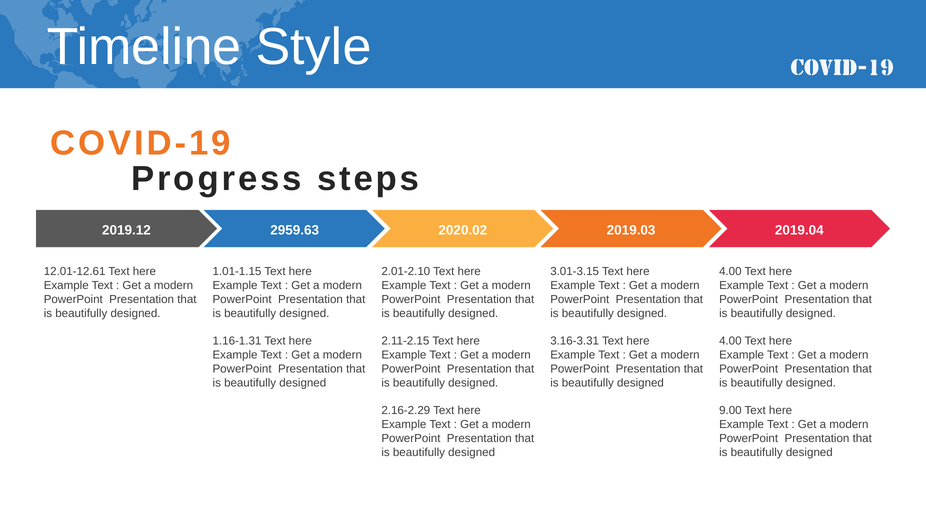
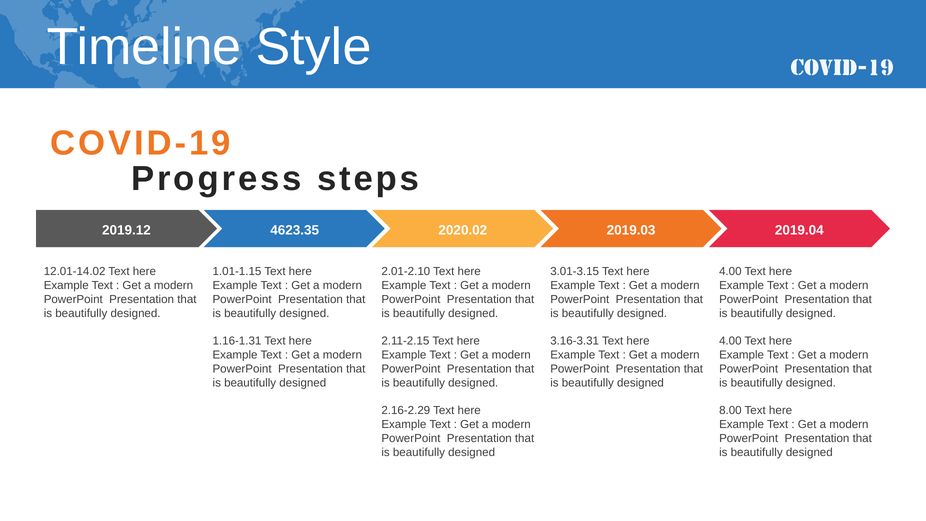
2959.63: 2959.63 -> 4623.35
12.01-12.61: 12.01-12.61 -> 12.01-14.02
9.00: 9.00 -> 8.00
